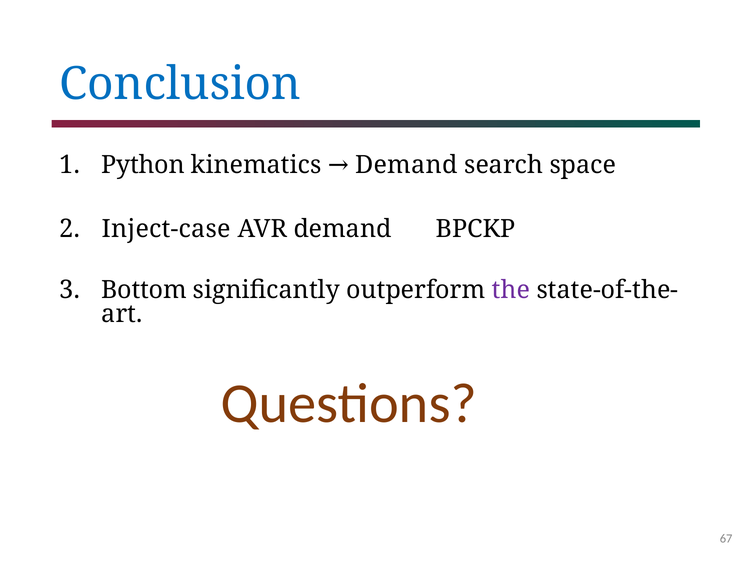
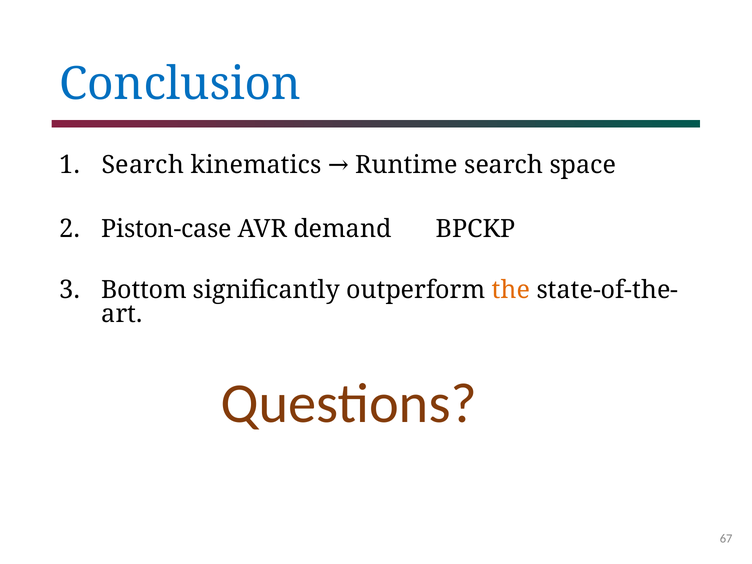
Python at (143, 165): Python -> Search
kinematics Demand: Demand -> Runtime
Inject-case: Inject-case -> Piston-case
the colour: purple -> orange
